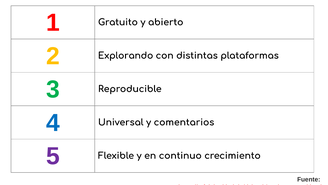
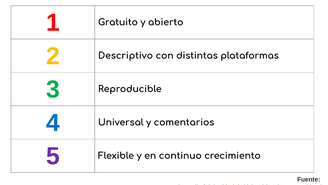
Explorando: Explorando -> Descriptivo
